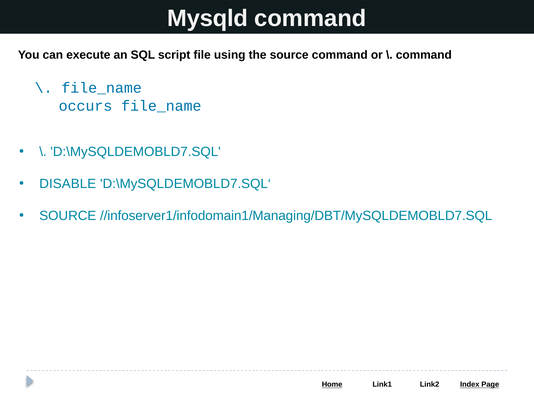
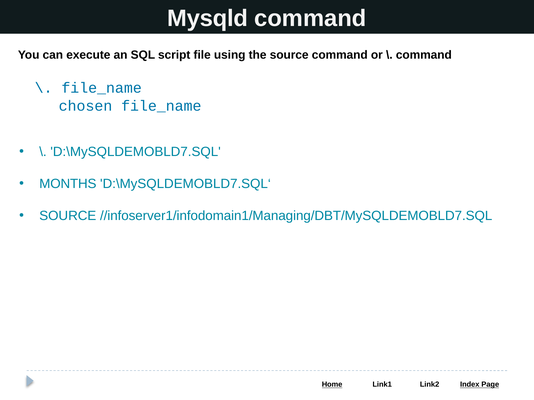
occurs: occurs -> chosen
DISABLE: DISABLE -> MONTHS
